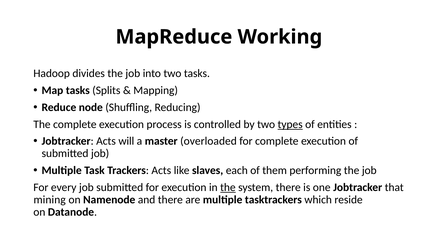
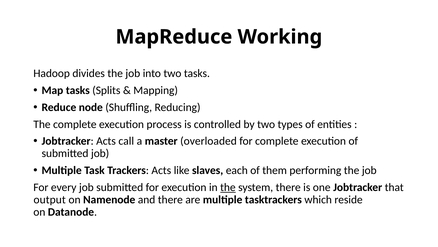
types underline: present -> none
will: will -> call
mining: mining -> output
